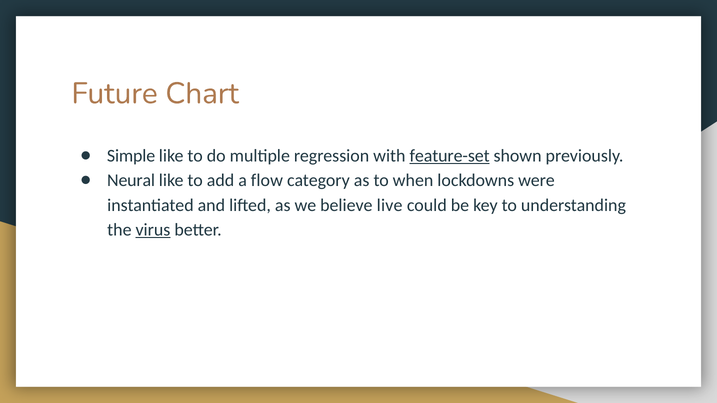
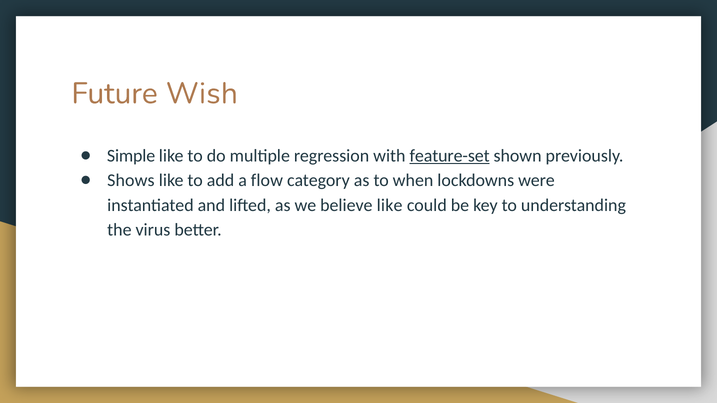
Chart: Chart -> Wish
Neural: Neural -> Shows
believe live: live -> like
virus underline: present -> none
